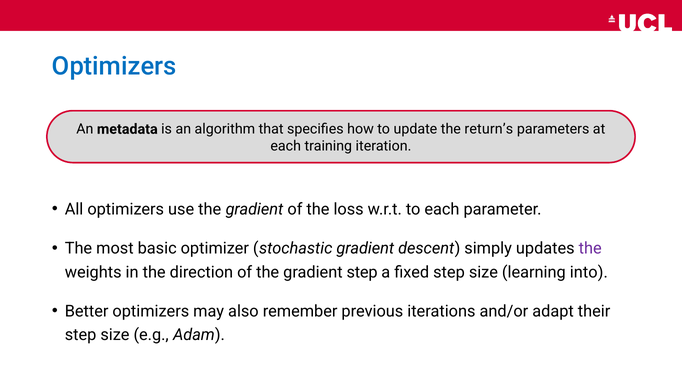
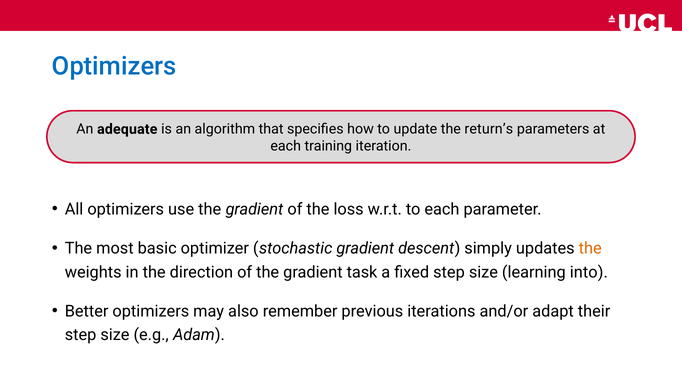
metadata: metadata -> adequate
the at (590, 248) colour: purple -> orange
gradient step: step -> task
